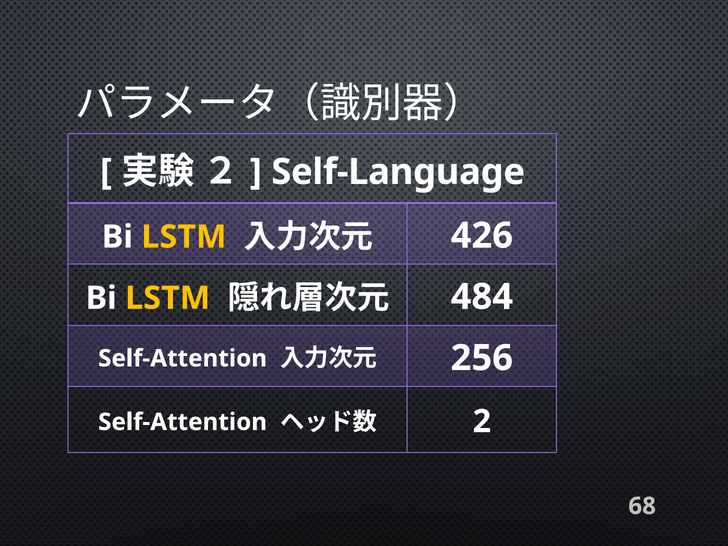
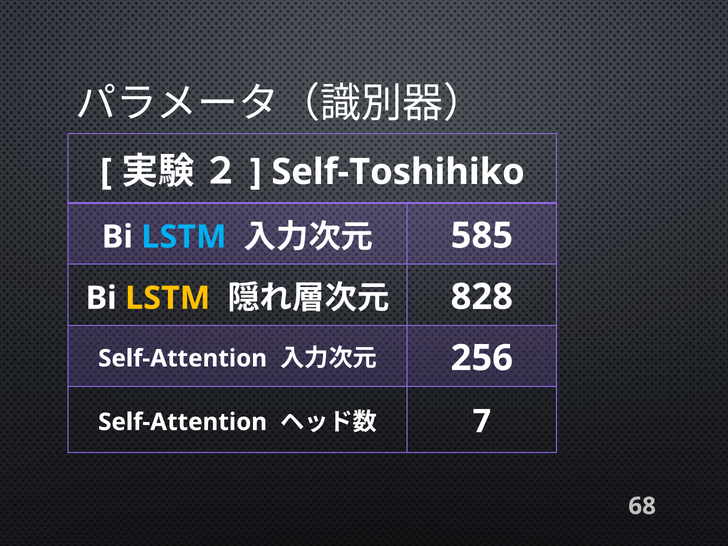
Self-Language: Self-Language -> Self-Toshihiko
LSTM at (184, 237) colour: yellow -> light blue
426: 426 -> 585
484: 484 -> 828
2: 2 -> 7
